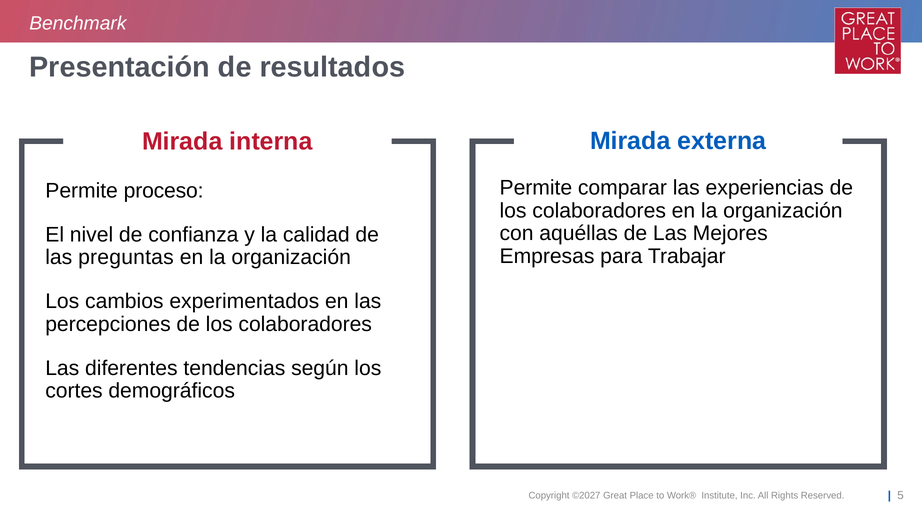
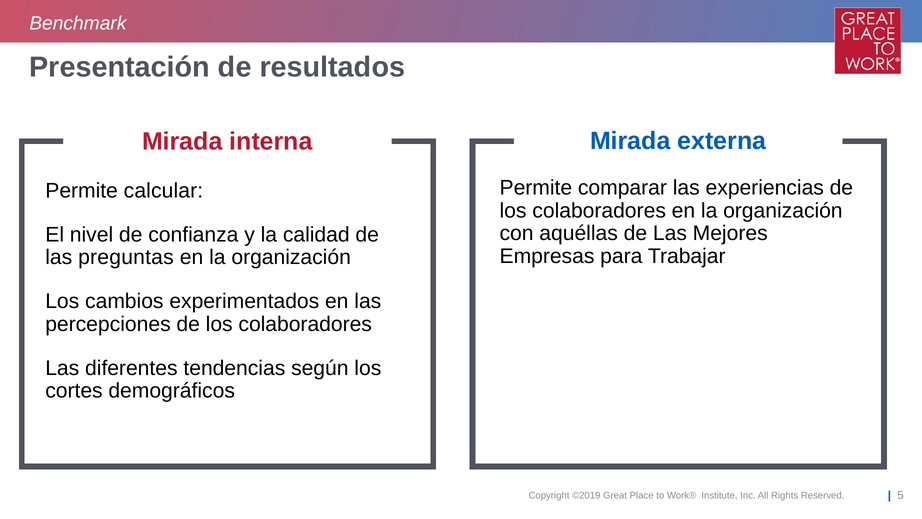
proceso: proceso -> calcular
©2027: ©2027 -> ©2019
